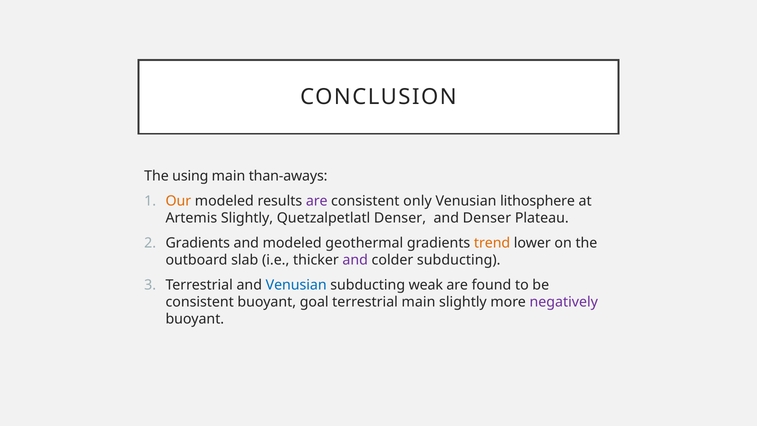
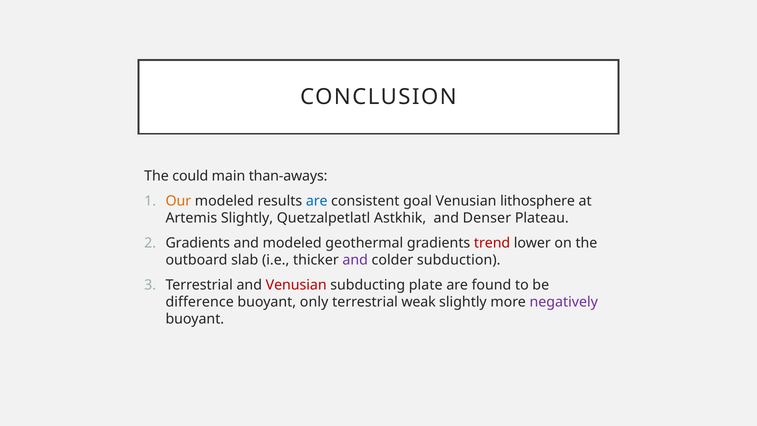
using: using -> could
are at (317, 201) colour: purple -> blue
only: only -> goal
Quetzalpetlatl Denser: Denser -> Astkhik
trend colour: orange -> red
colder subducting: subducting -> subduction
Venusian at (296, 285) colour: blue -> red
weak: weak -> plate
consistent at (200, 302): consistent -> difference
goal: goal -> only
terrestrial main: main -> weak
